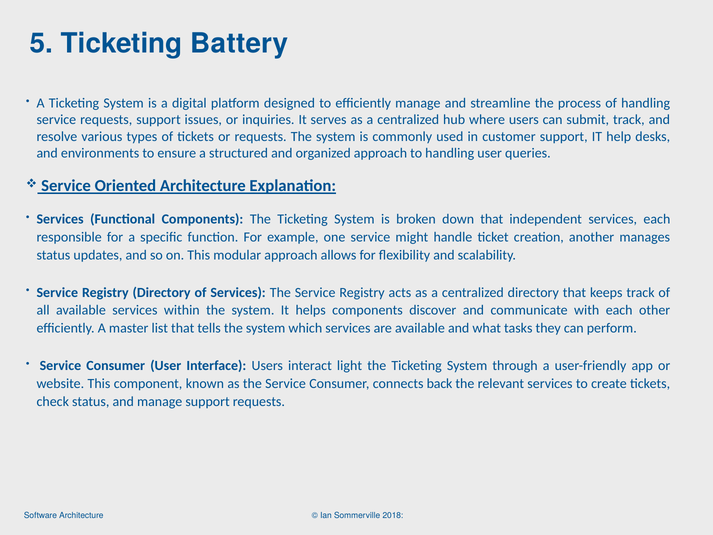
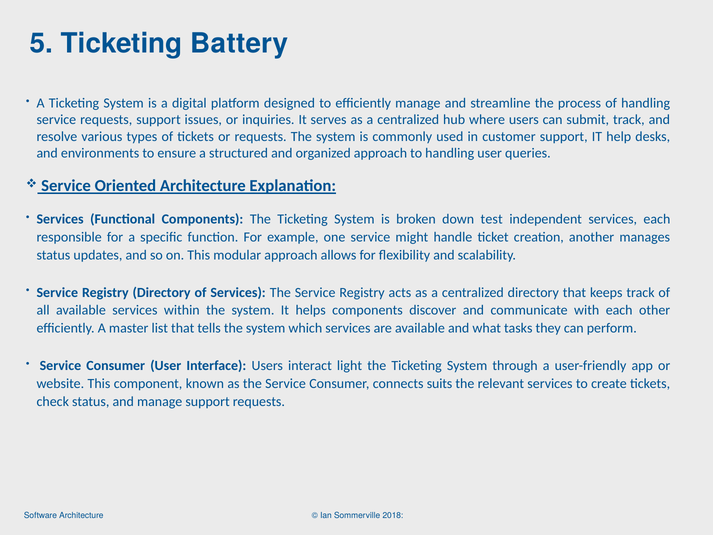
down that: that -> test
back: back -> suits
